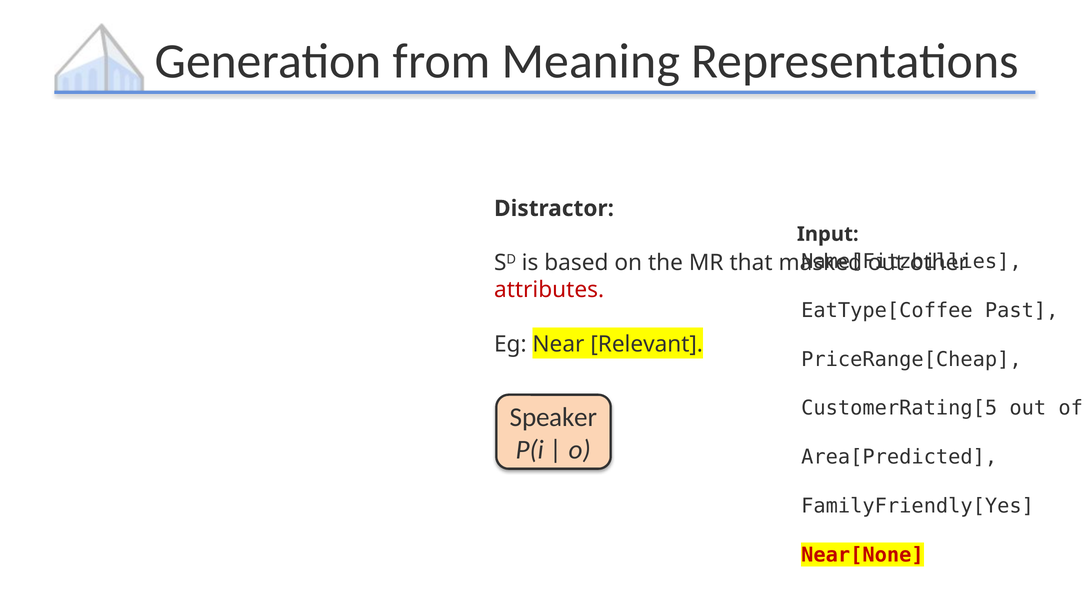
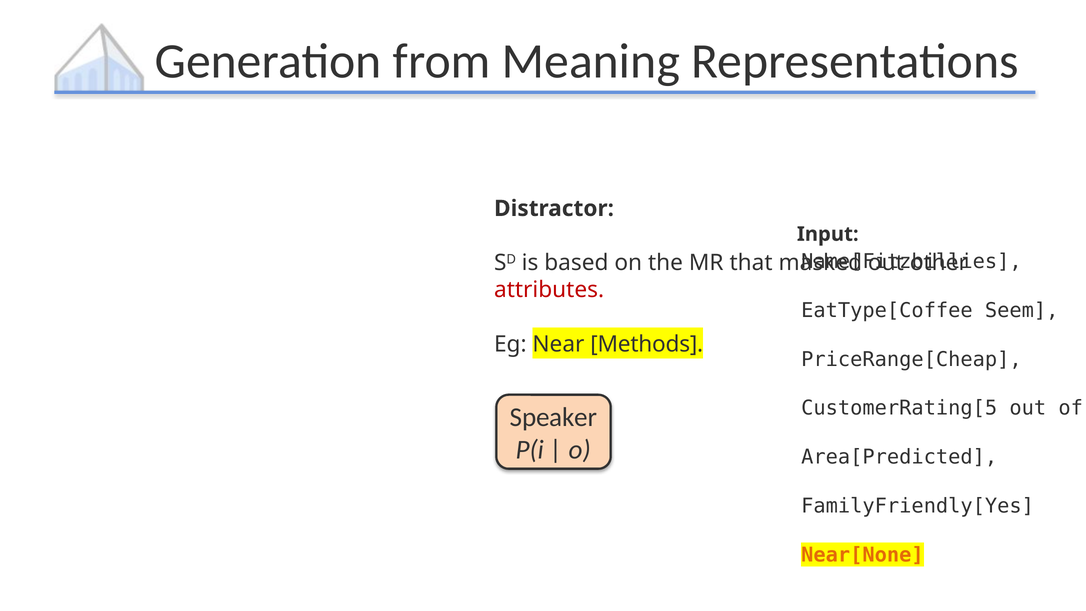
Past: Past -> Seem
Relevant: Relevant -> Methods
Near[None colour: red -> orange
